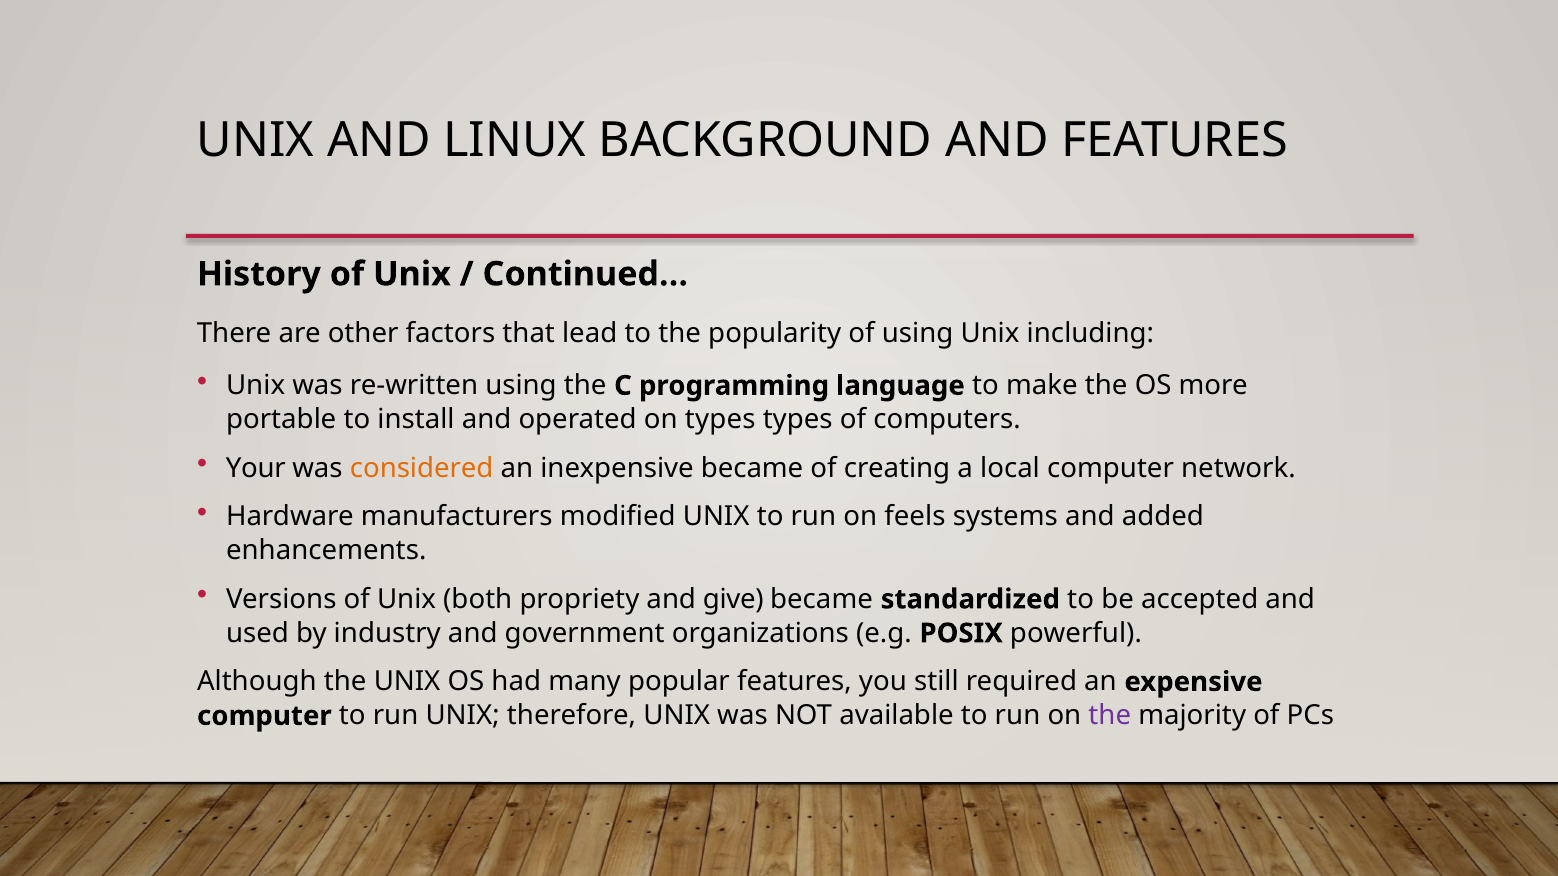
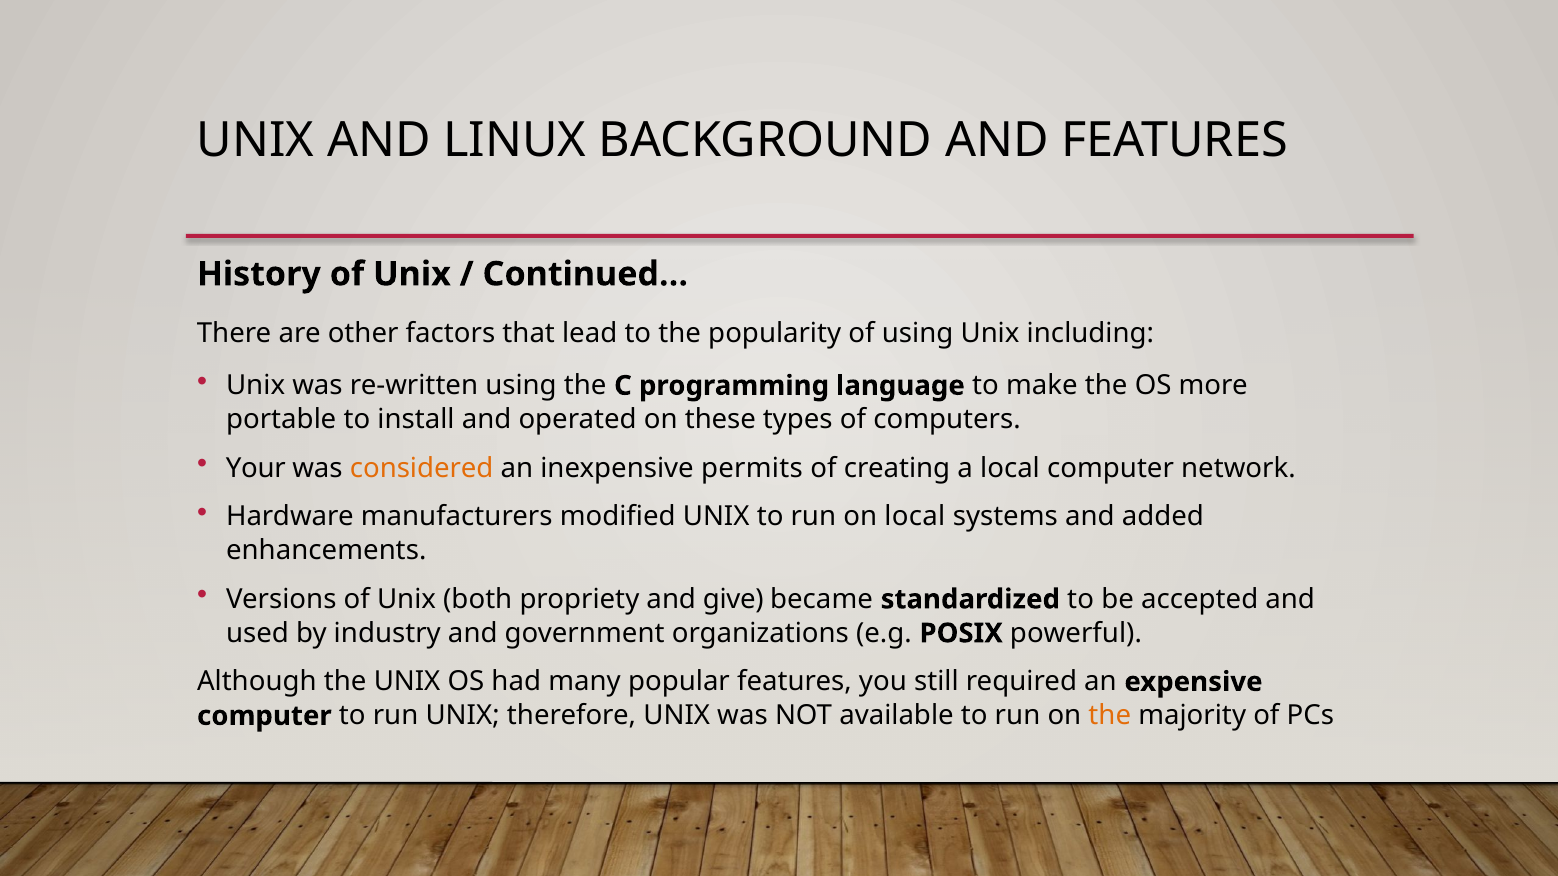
on types: types -> these
inexpensive became: became -> permits
on feels: feels -> local
the at (1110, 716) colour: purple -> orange
